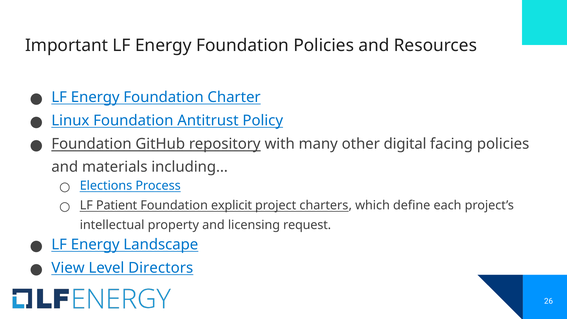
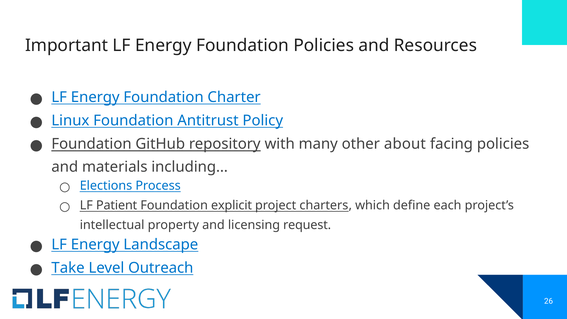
digital: digital -> about
View: View -> Take
Directors: Directors -> Outreach
